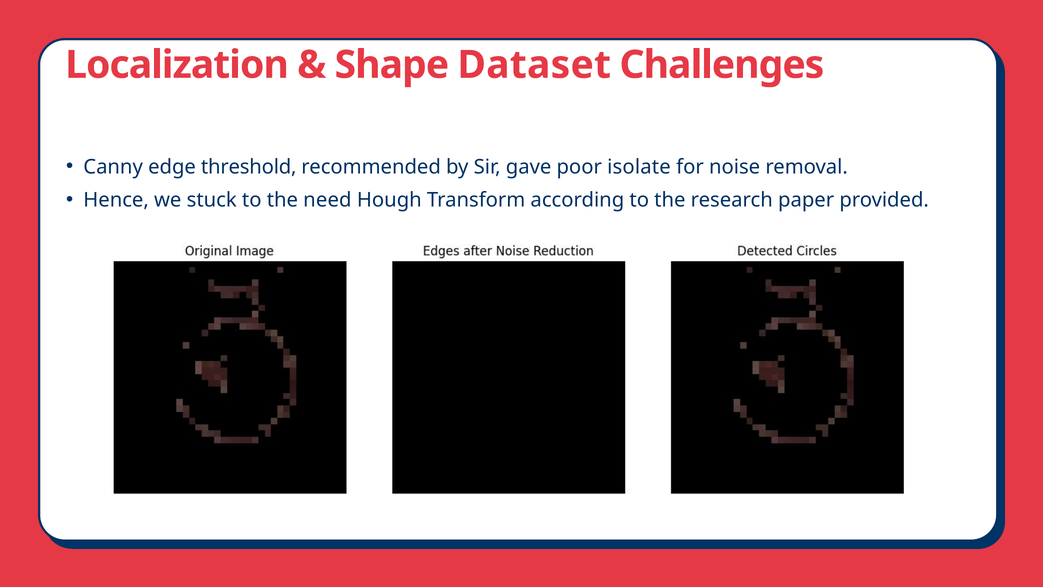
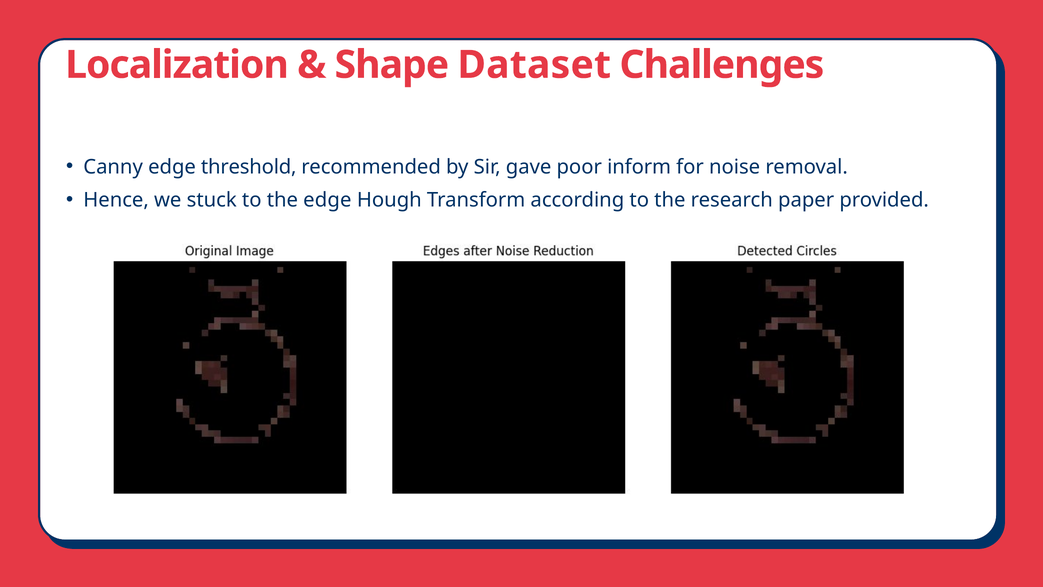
isolate: isolate -> inform
the need: need -> edge
